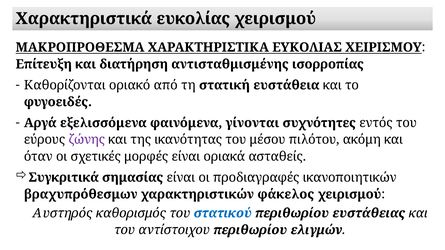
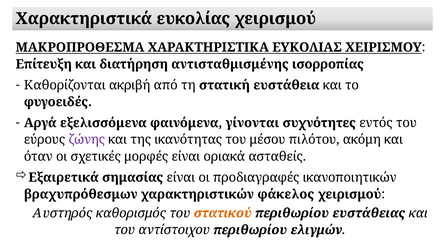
οριακό: οριακό -> ακριβή
Συγκριτικά: Συγκριτικά -> Εξαιρετικά
στατικού colour: blue -> orange
